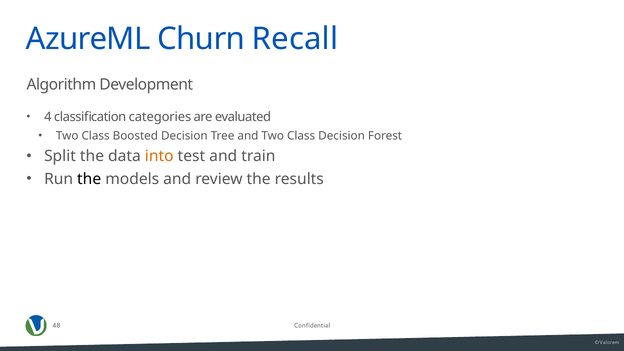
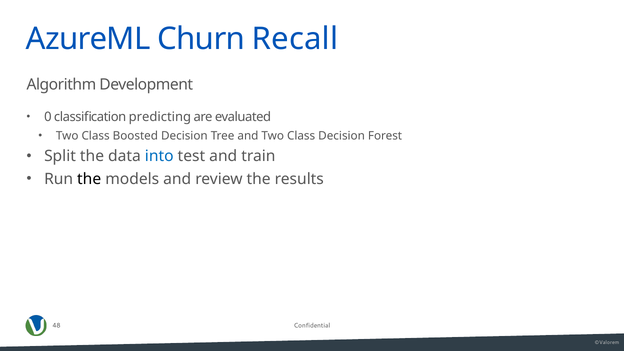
4: 4 -> 0
categories: categories -> predicting
into colour: orange -> blue
